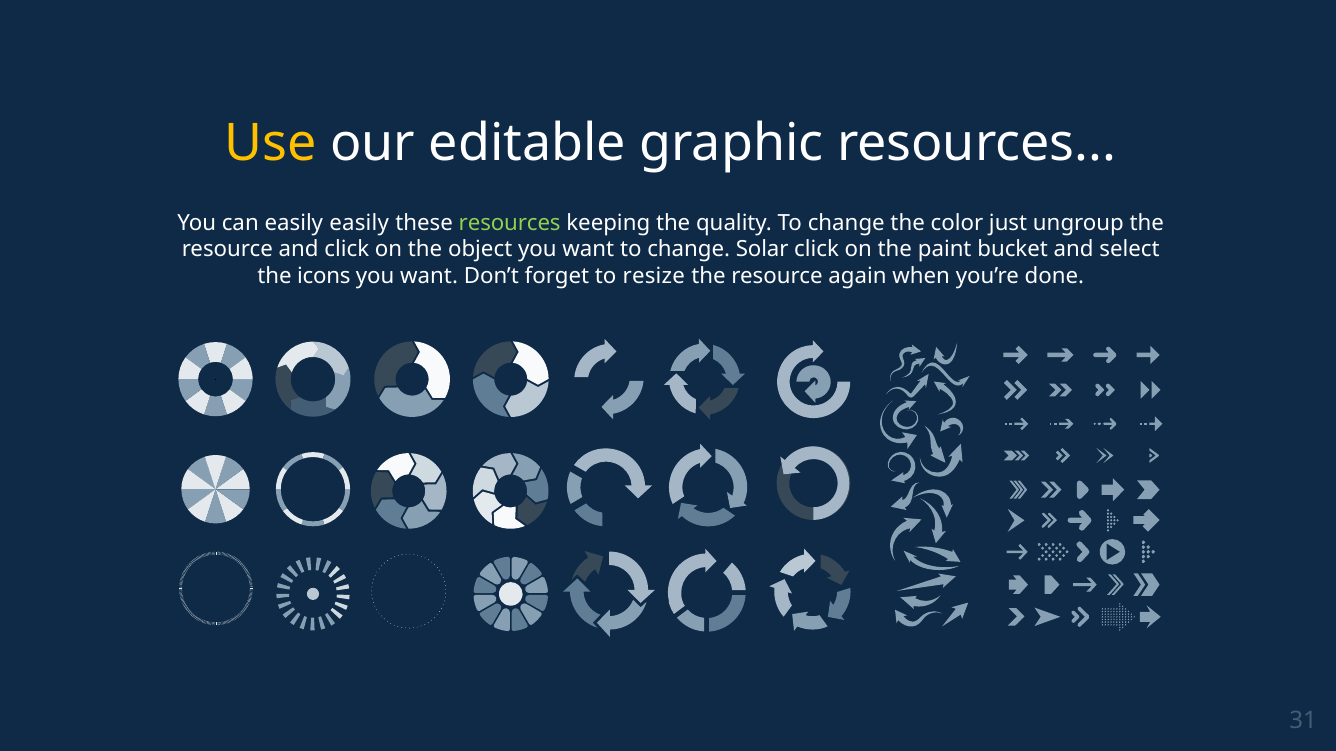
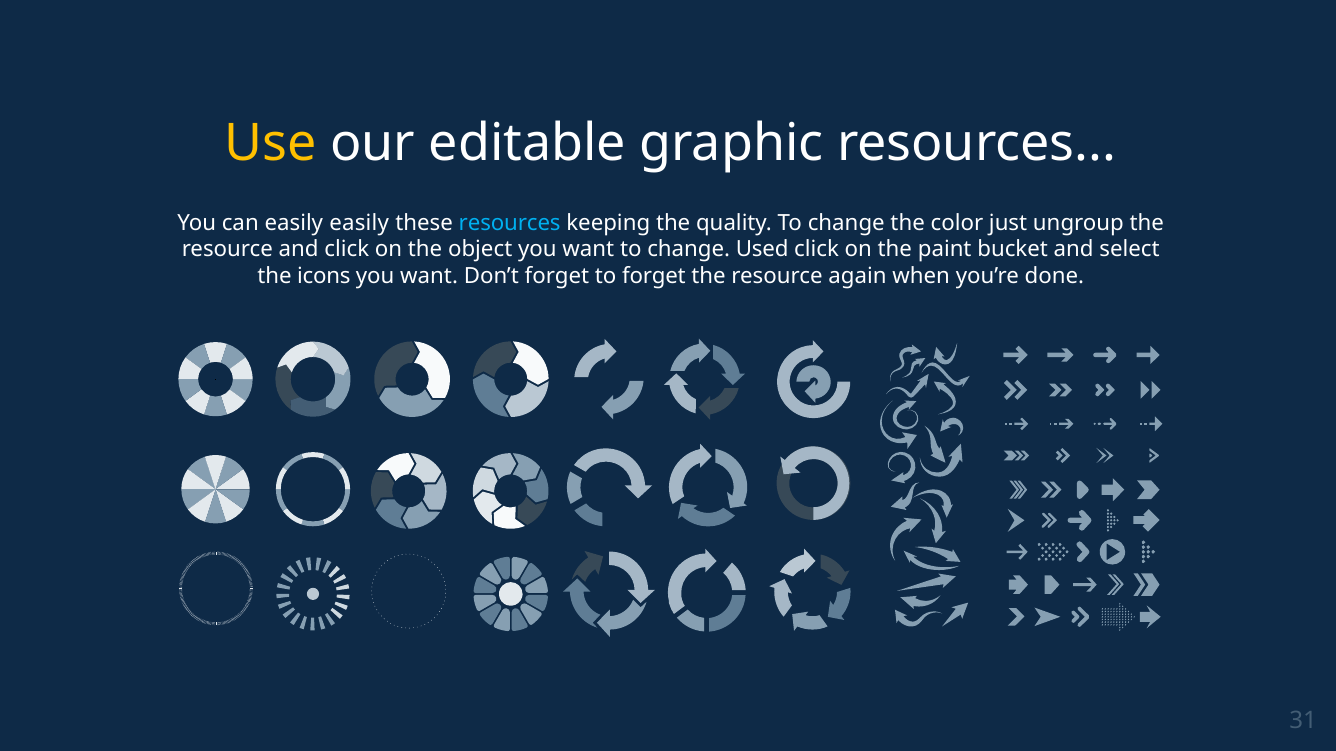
resources at (510, 223) colour: light green -> light blue
Solar: Solar -> Used
to resize: resize -> forget
